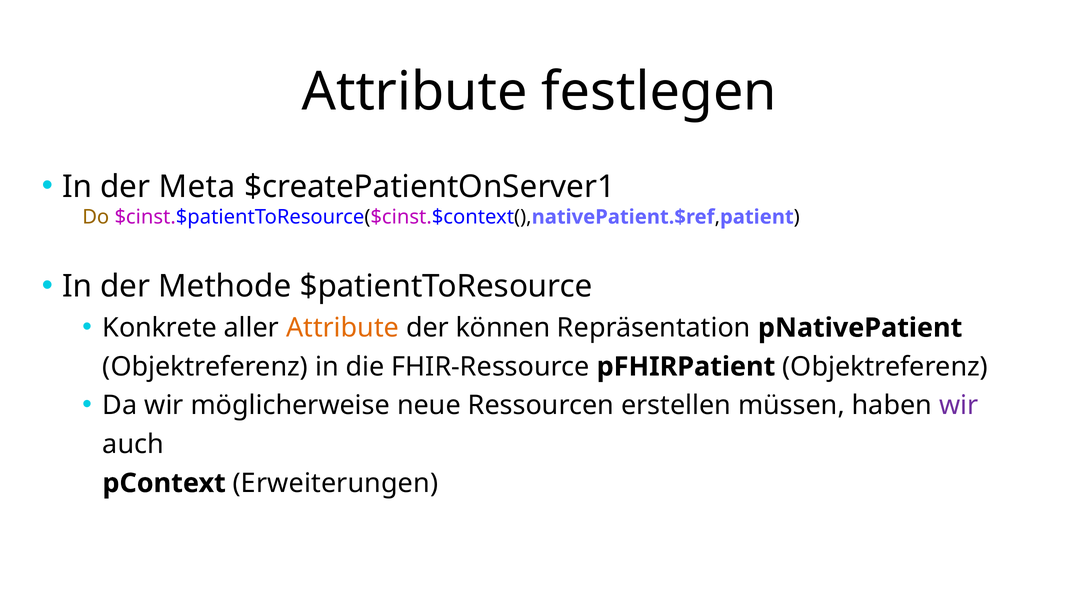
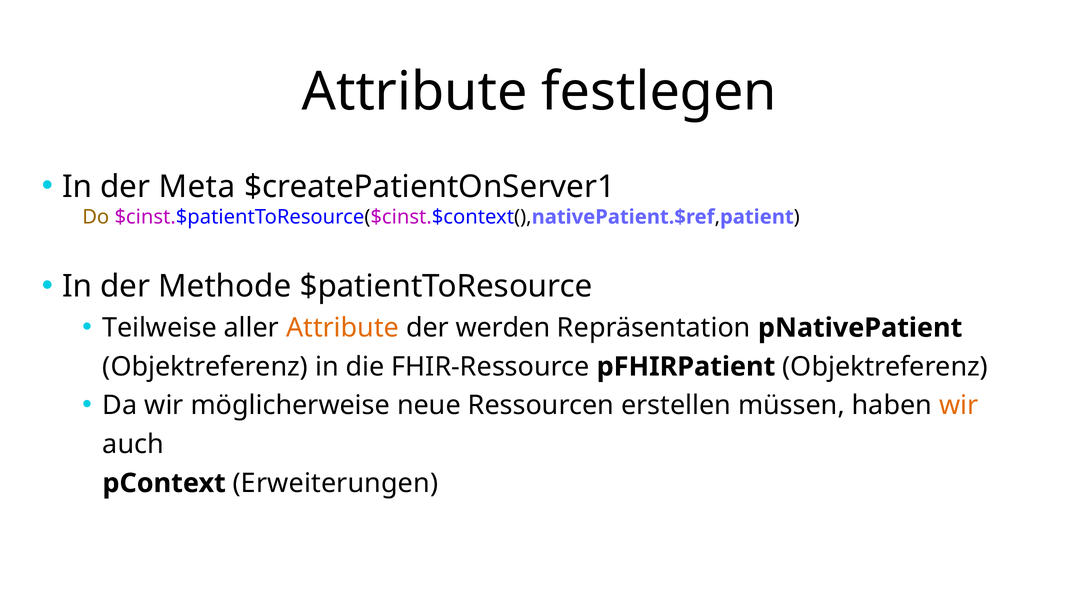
Konkrete: Konkrete -> Teilweise
können: können -> werden
wir at (959, 405) colour: purple -> orange
